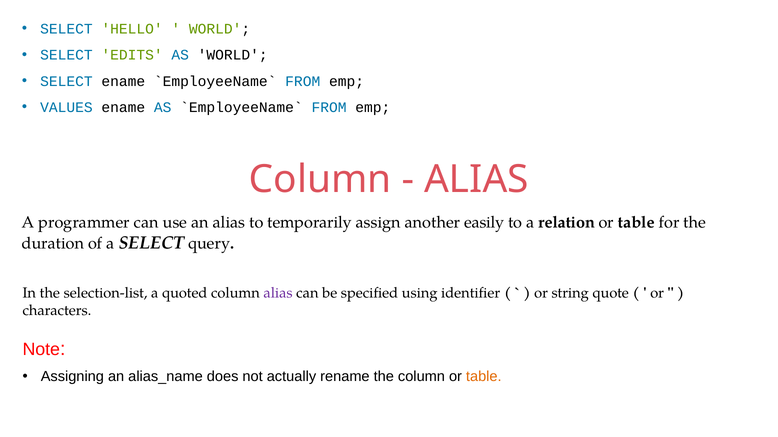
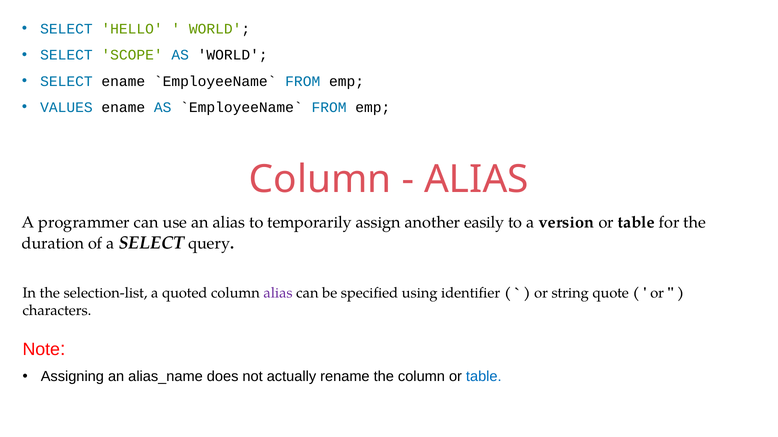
EDITS: EDITS -> SCOPE
relation: relation -> version
table at (484, 377) colour: orange -> blue
